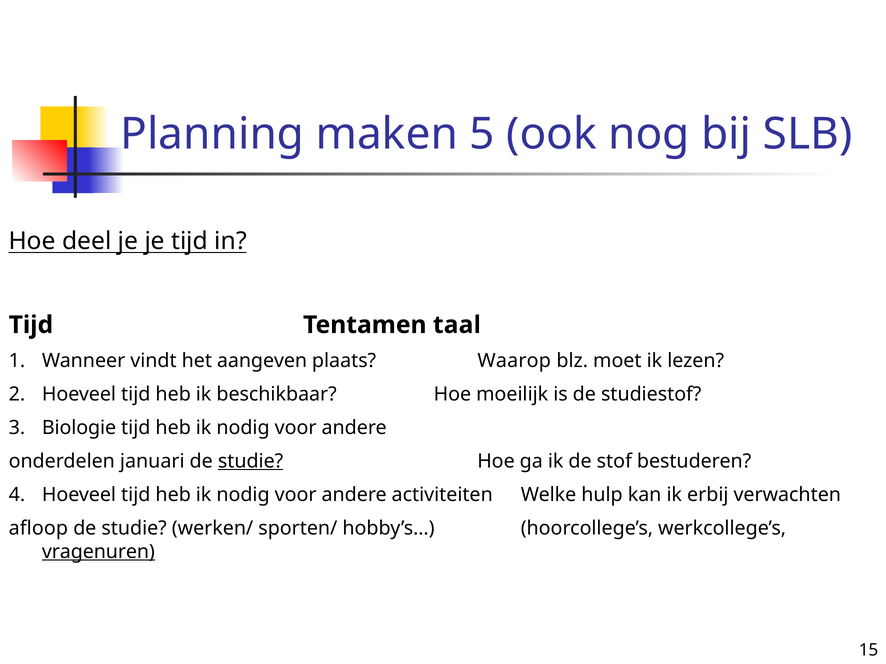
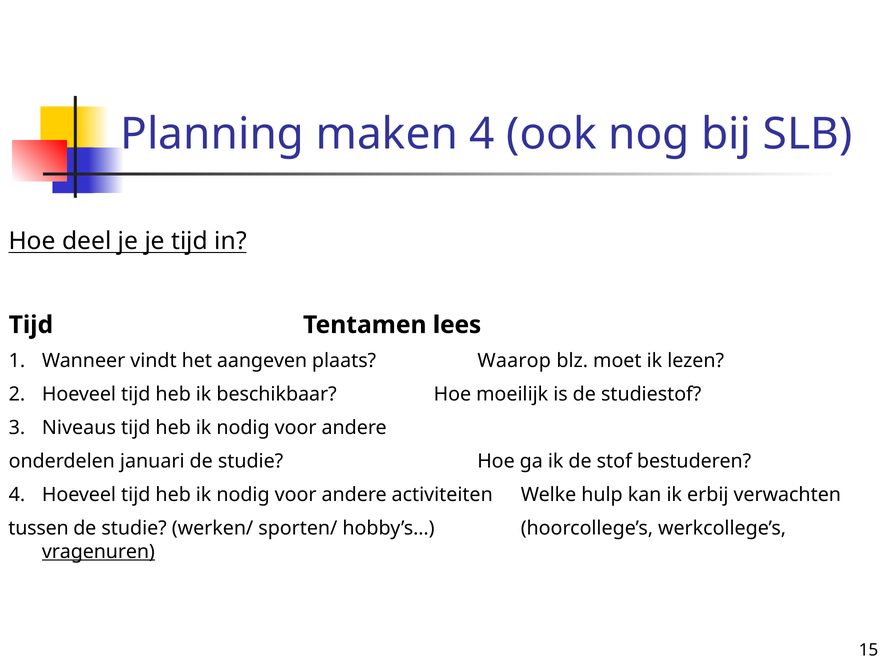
maken 5: 5 -> 4
taal: taal -> lees
Biologie: Biologie -> Niveaus
studie at (251, 462) underline: present -> none
afloop: afloop -> tussen
